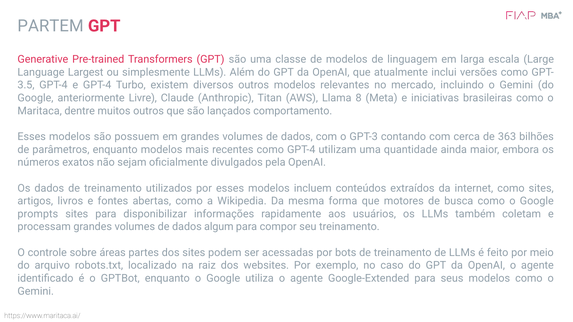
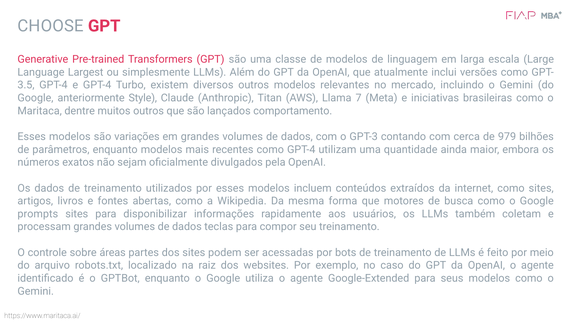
PARTEM: PARTEM -> CHOOSE
Livre: Livre -> Style
8: 8 -> 7
possuem: possuem -> variações
363: 363 -> 979
algum: algum -> teclas
